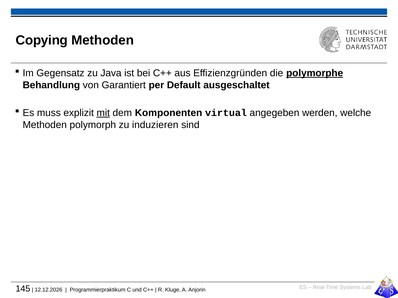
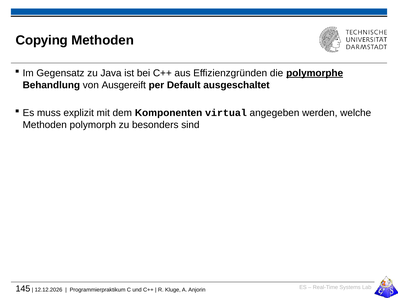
Garantiert: Garantiert -> Ausgereift
mit underline: present -> none
induzieren: induzieren -> besonders
